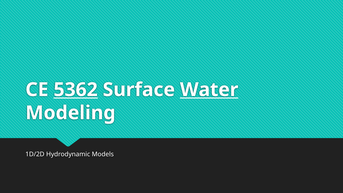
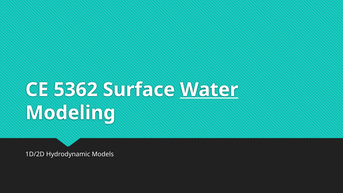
5362 underline: present -> none
